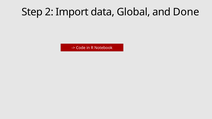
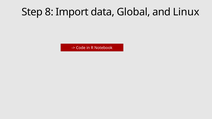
2: 2 -> 8
Done: Done -> Linux
